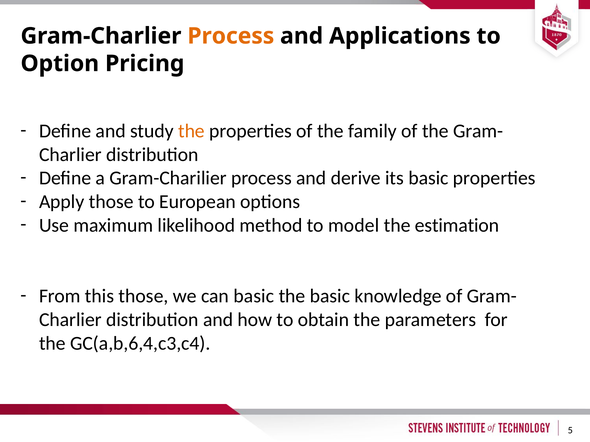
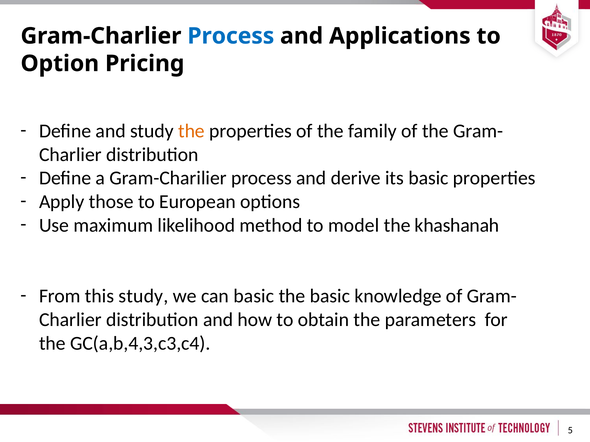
Process at (231, 36) colour: orange -> blue
estimation: estimation -> khashanah
this those: those -> study
GC(a,b,6,4,c3,c4: GC(a,b,6,4,c3,c4 -> GC(a,b,4,3,c3,c4
